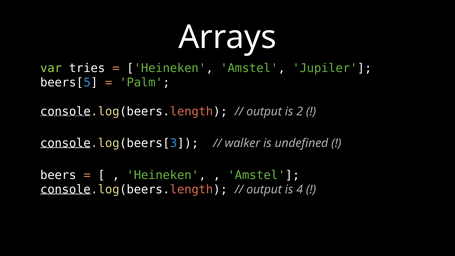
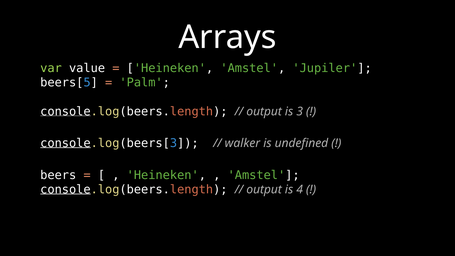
tries: tries -> value
2: 2 -> 3
